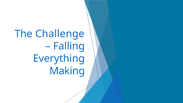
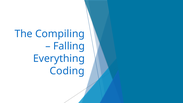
Challenge: Challenge -> Compiling
Making: Making -> Coding
